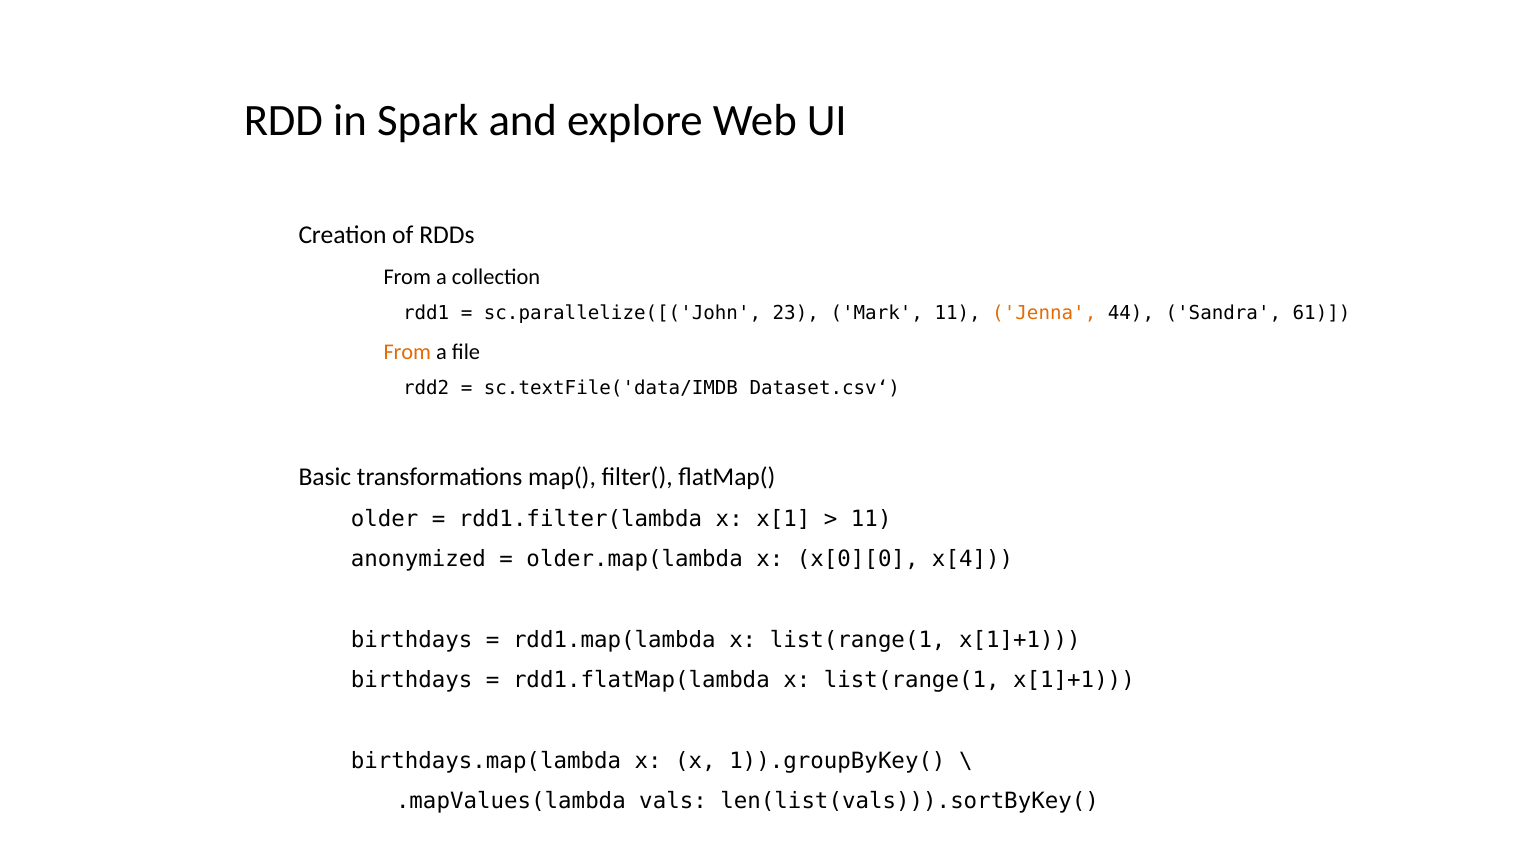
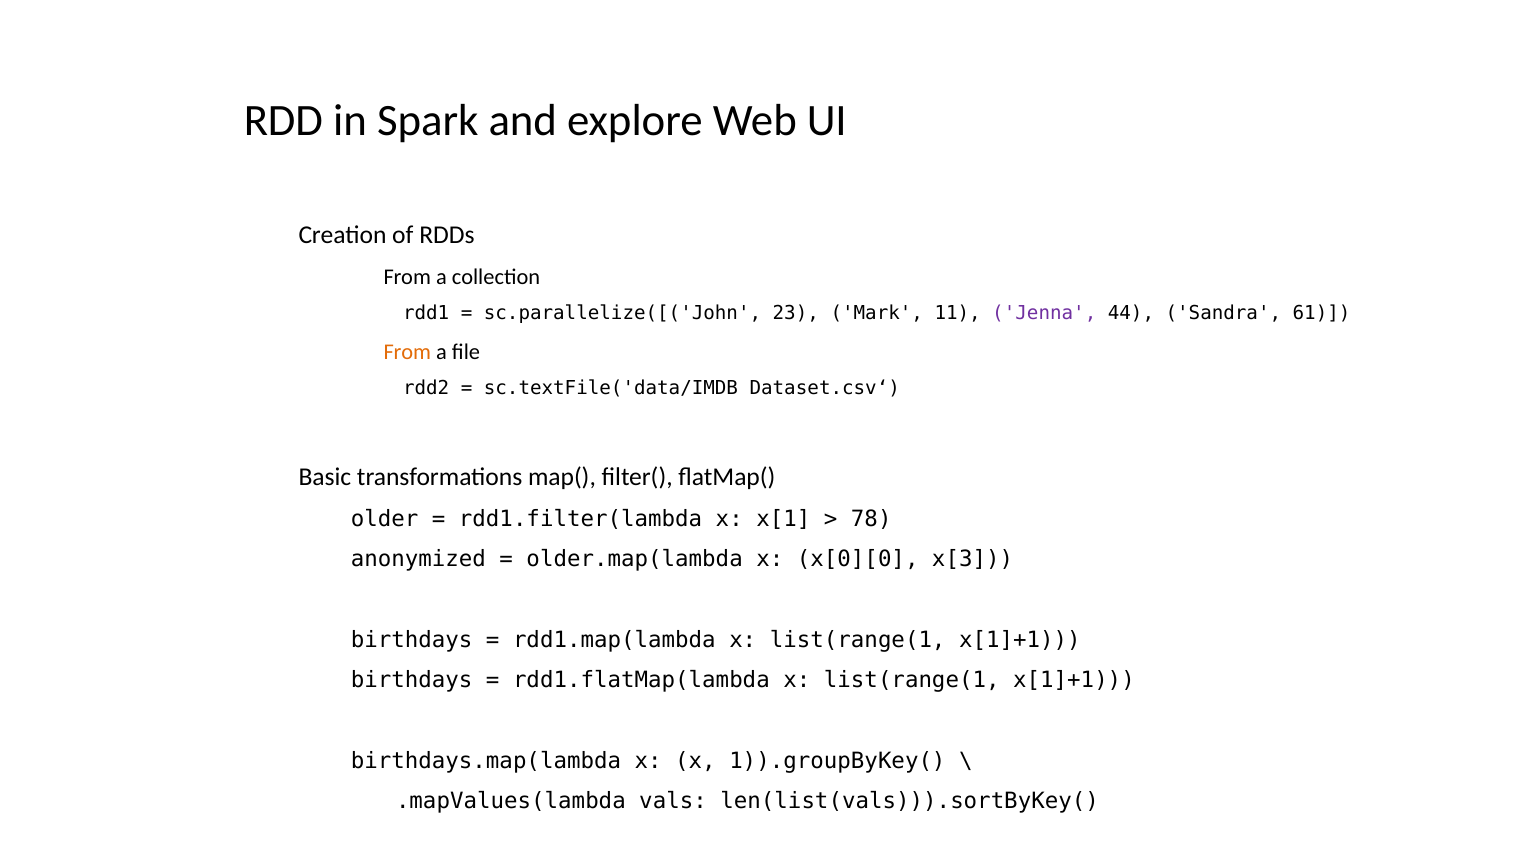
Jenna colour: orange -> purple
11 at (871, 519): 11 -> 78
x[4: x[4 -> x[3
